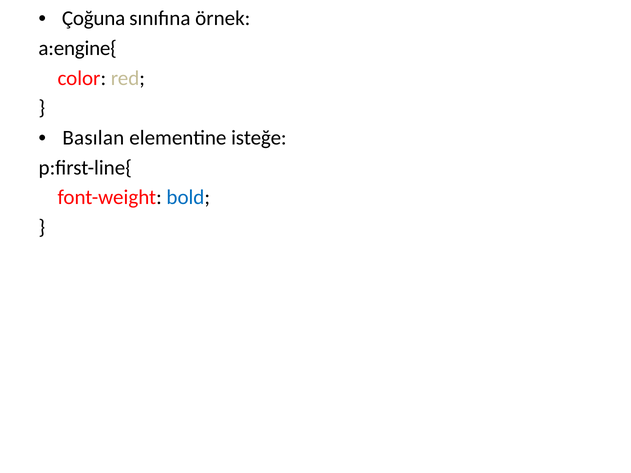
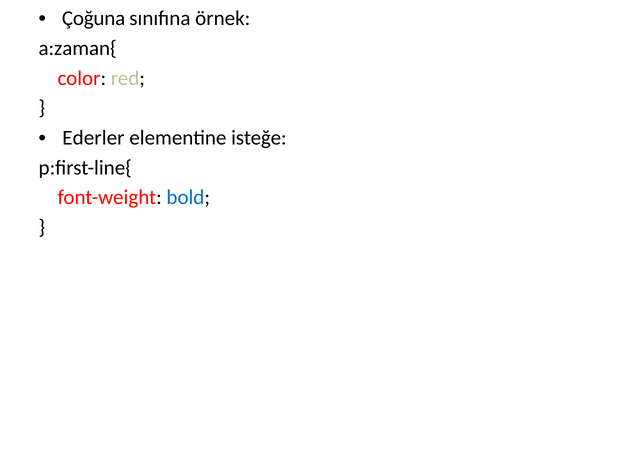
a:engine{: a:engine{ -> a:zaman{
Basılan: Basılan -> Ederler
